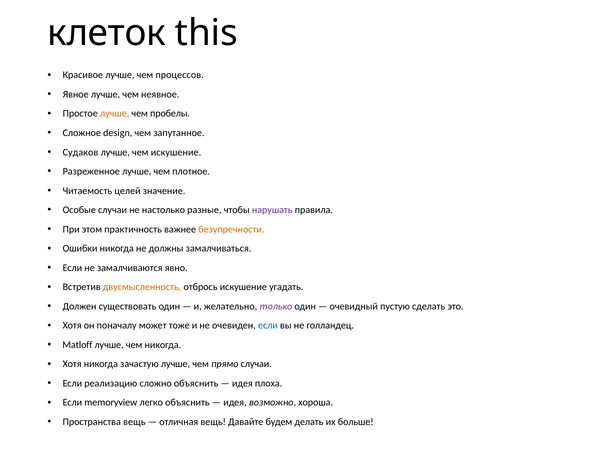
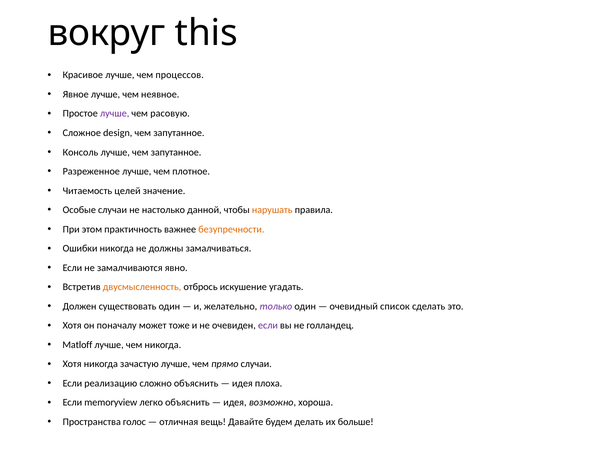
клеток: клеток -> вокруг
лучше at (115, 114) colour: orange -> purple
пробелы: пробелы -> расовую
Судаков: Судаков -> Консоль
лучше чем искушение: искушение -> запутанное
разные: разные -> данной
нарушать colour: purple -> orange
пустую: пустую -> список
если at (268, 326) colour: blue -> purple
Пространства вещь: вещь -> голос
